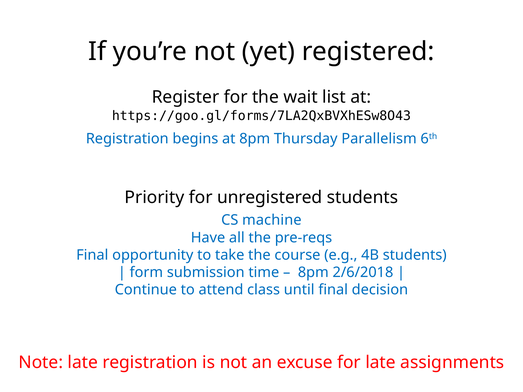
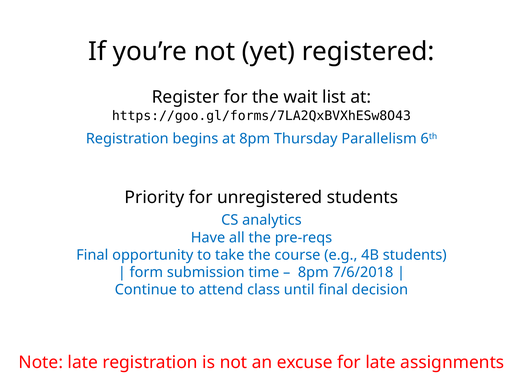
machine: machine -> analytics
2/6/2018: 2/6/2018 -> 7/6/2018
